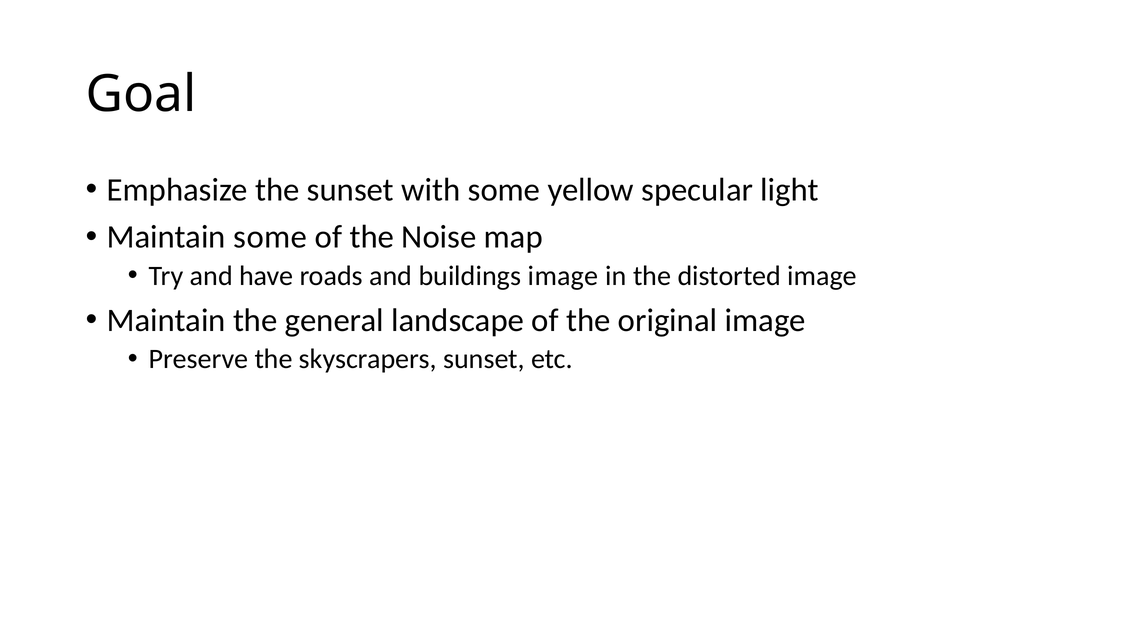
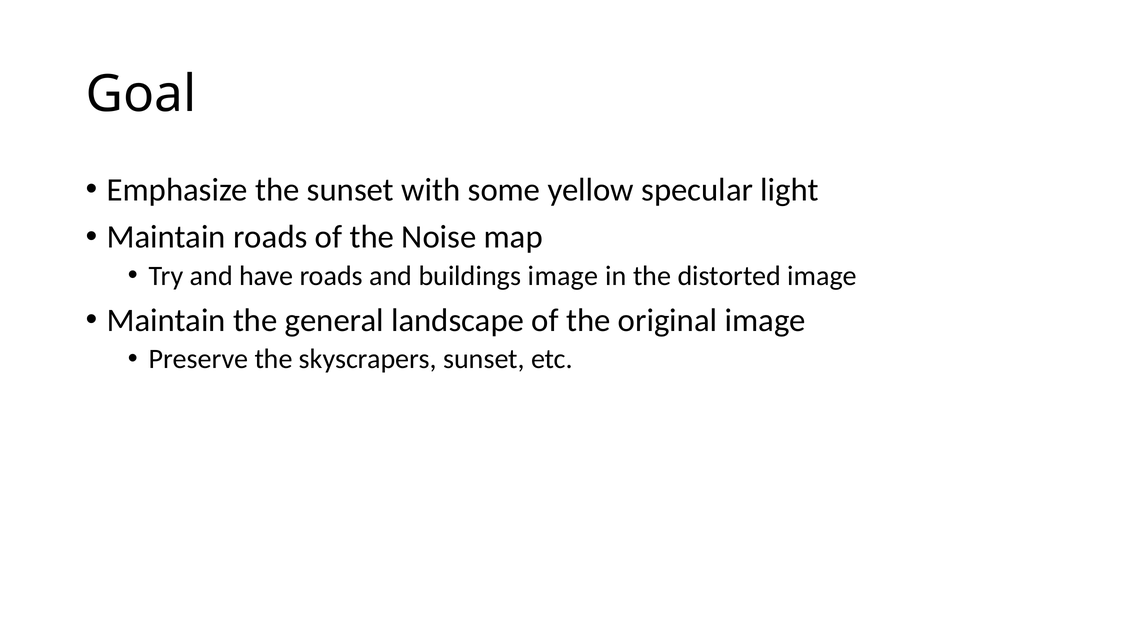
Maintain some: some -> roads
